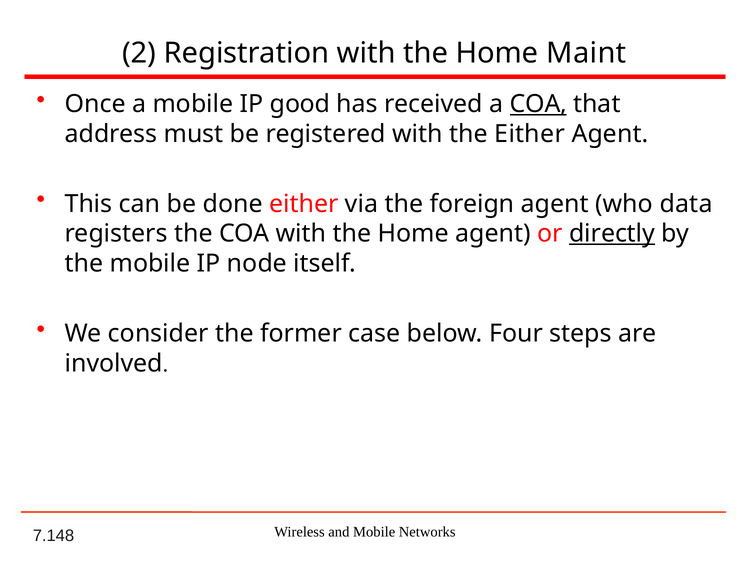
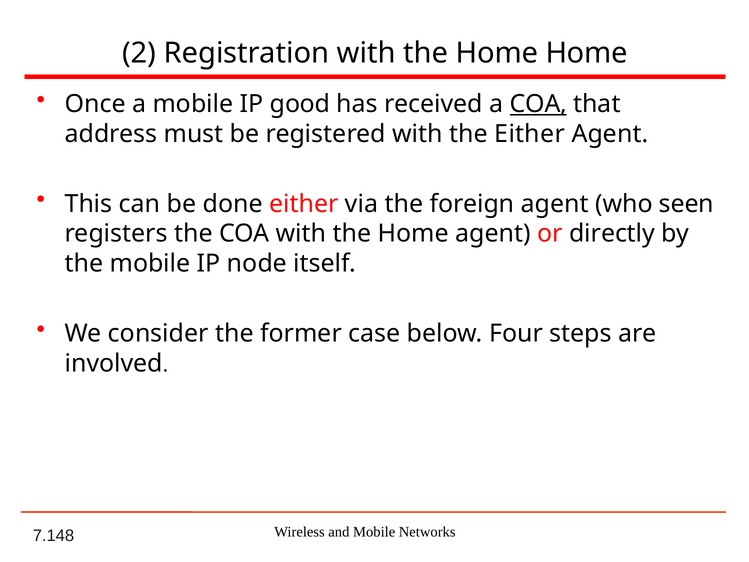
Home Maint: Maint -> Home
data: data -> seen
directly underline: present -> none
